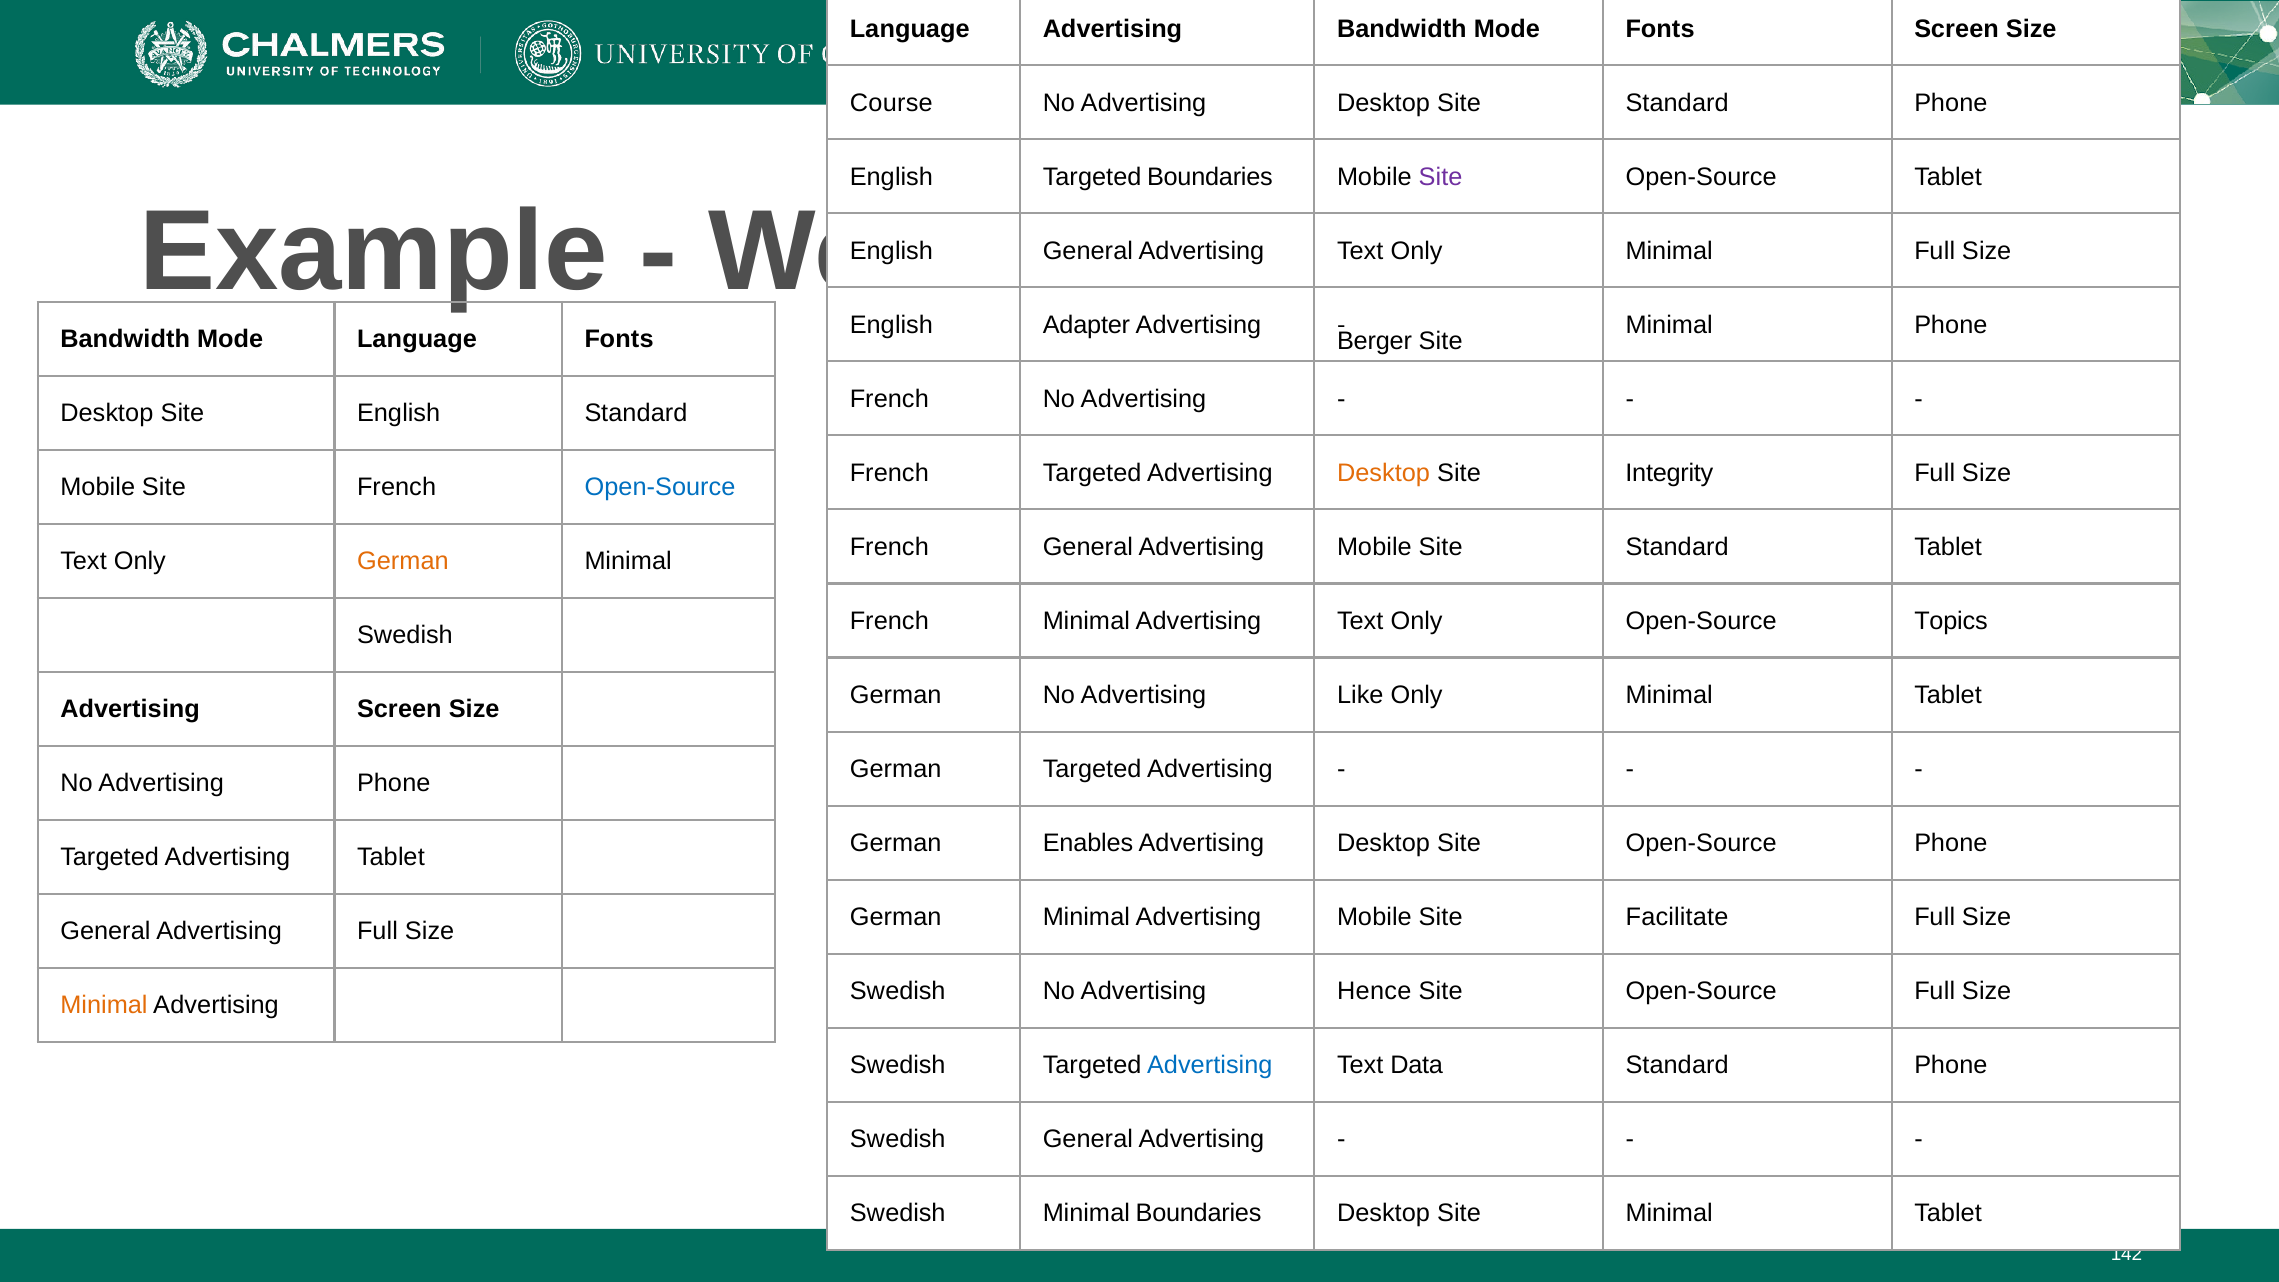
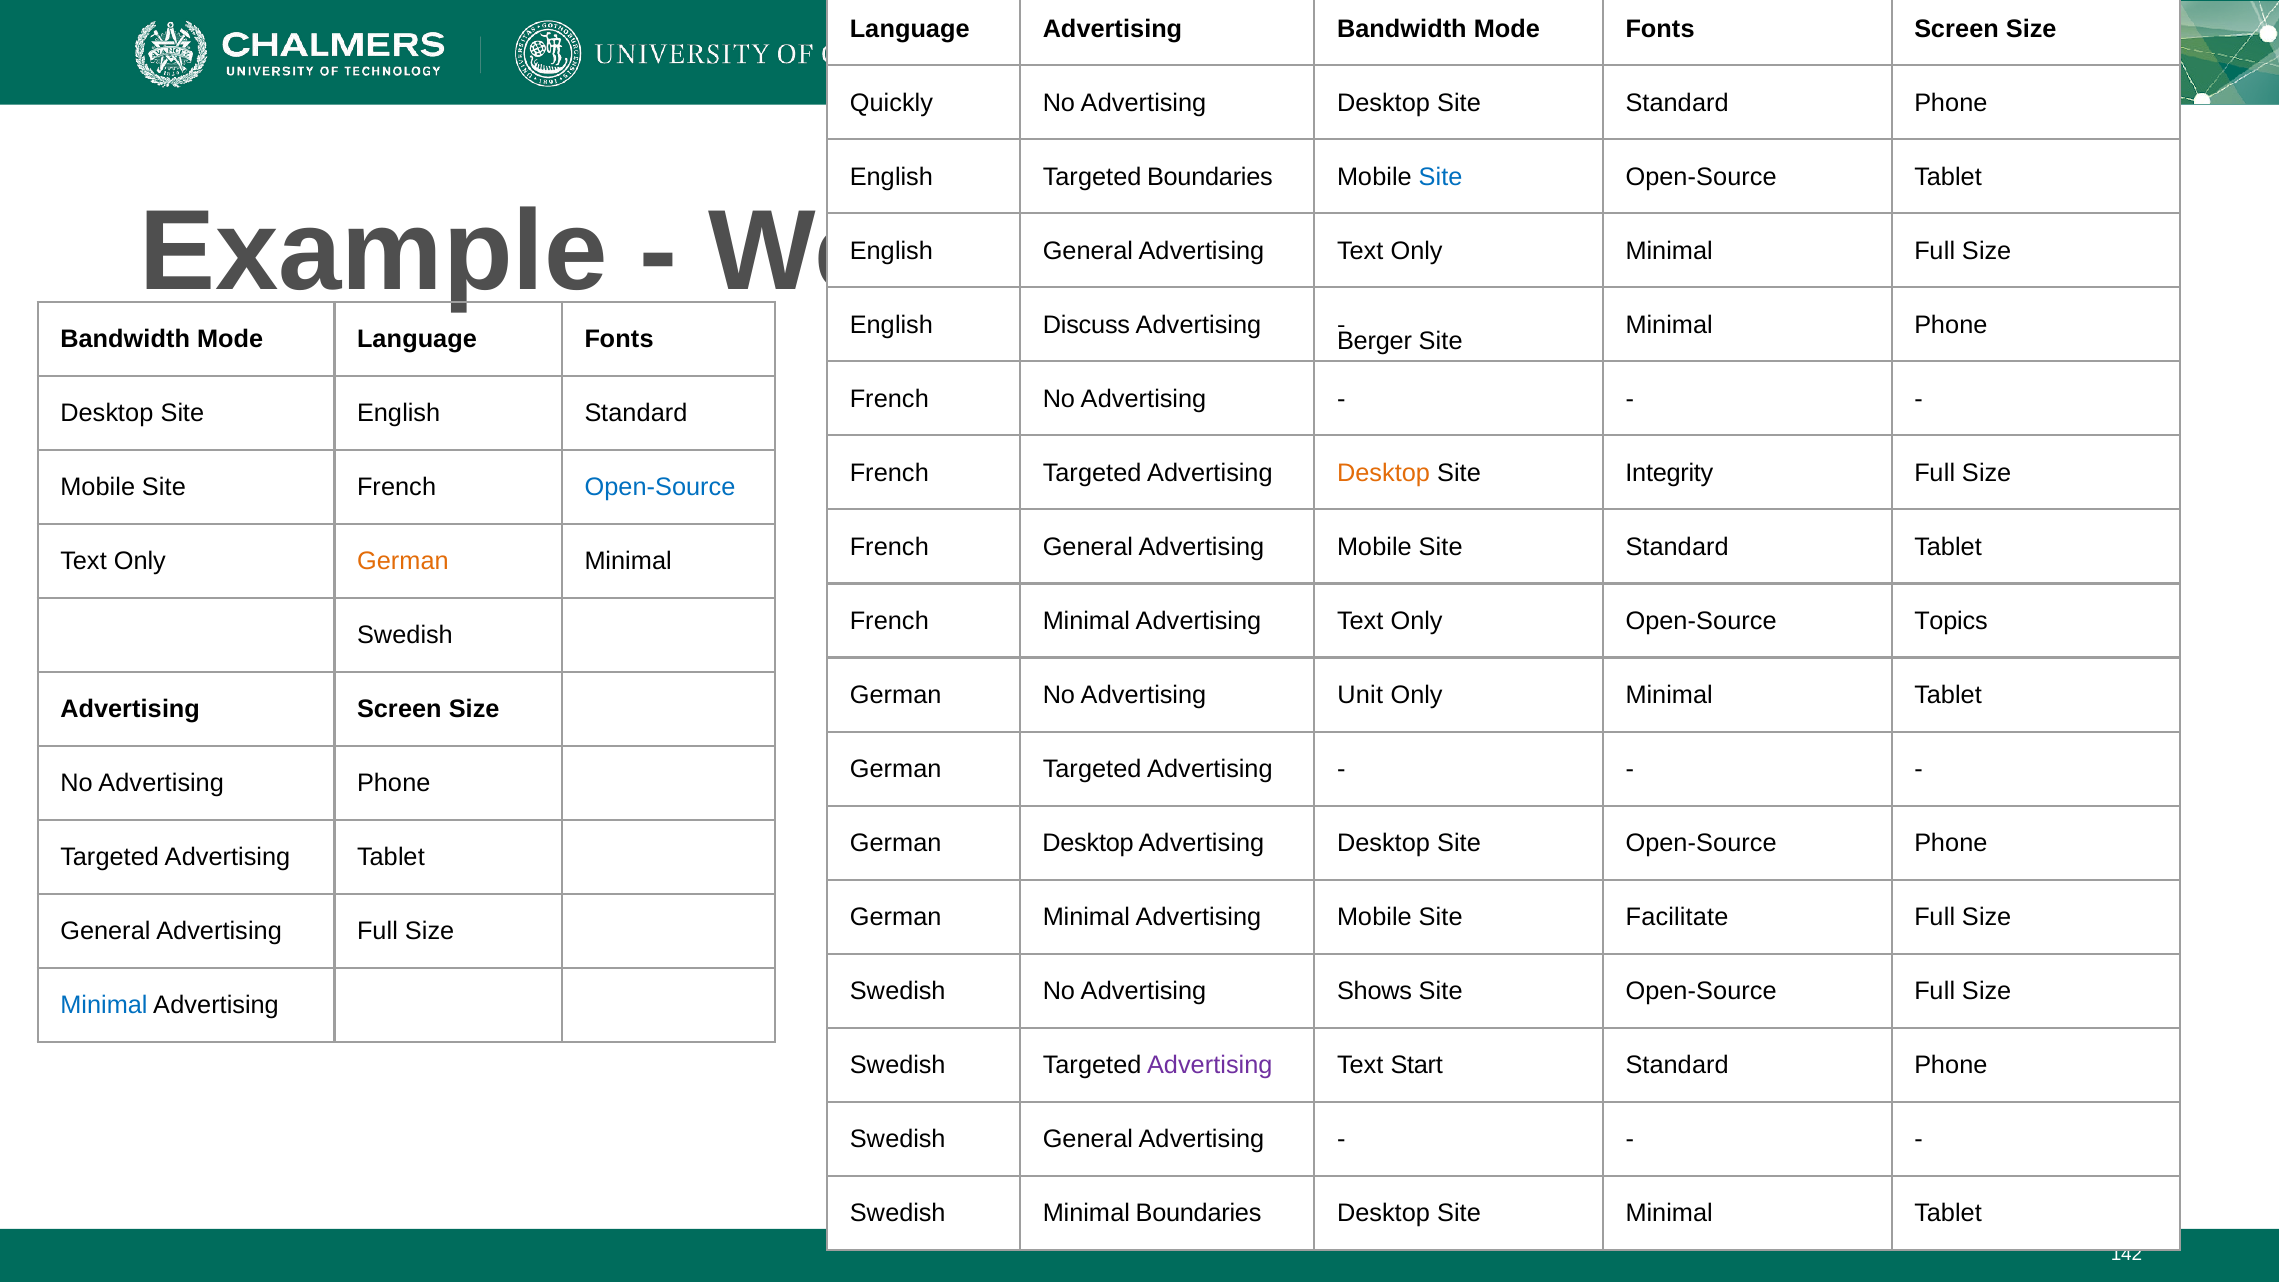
Course: Course -> Quickly
Site at (1441, 177) colour: purple -> blue
Adapter: Adapter -> Discuss
Like: Like -> Unit
German Enables: Enables -> Desktop
Hence: Hence -> Shows
Minimal at (104, 1005) colour: orange -> blue
Advertising at (1210, 1065) colour: blue -> purple
Data: Data -> Start
